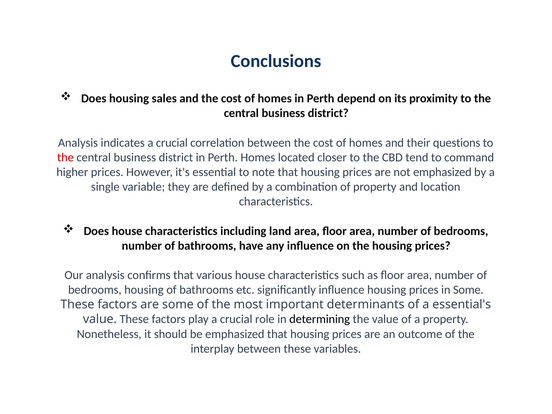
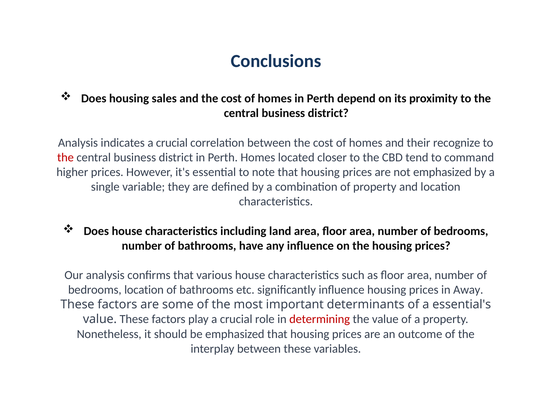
questions: questions -> recognize
bedrooms housing: housing -> location
in Some: Some -> Away
determining colour: black -> red
